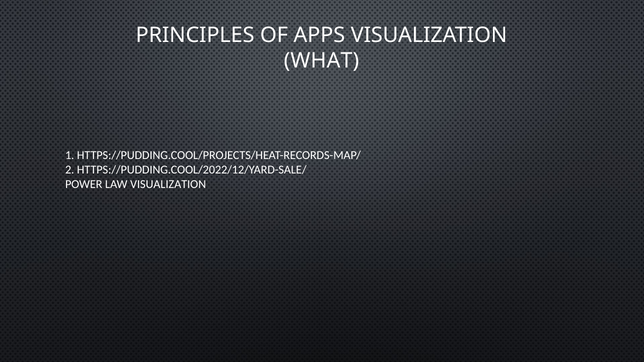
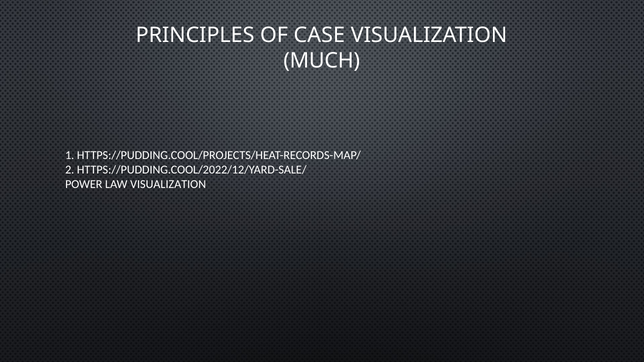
APPS: APPS -> CASE
WHAT: WHAT -> MUCH
